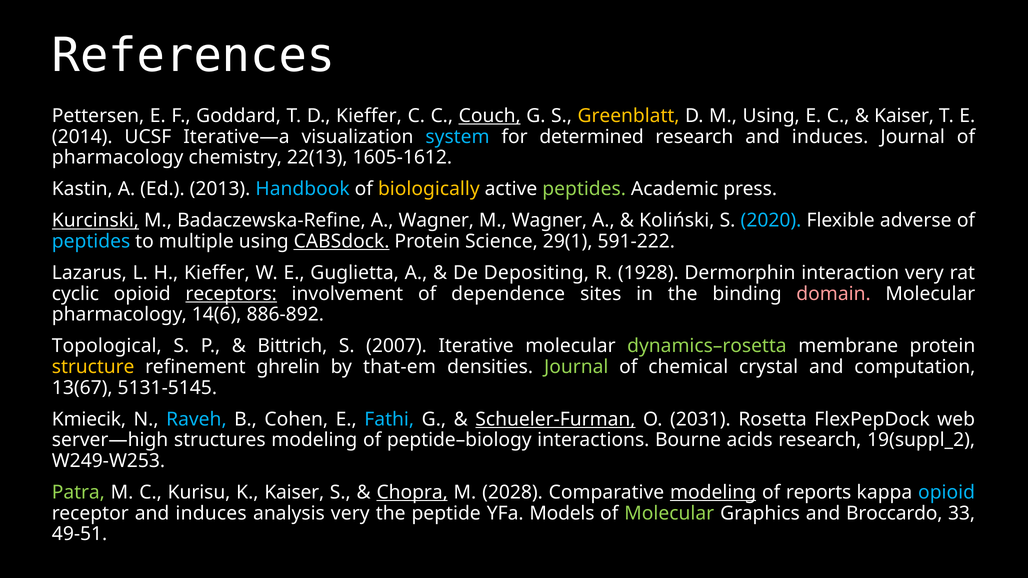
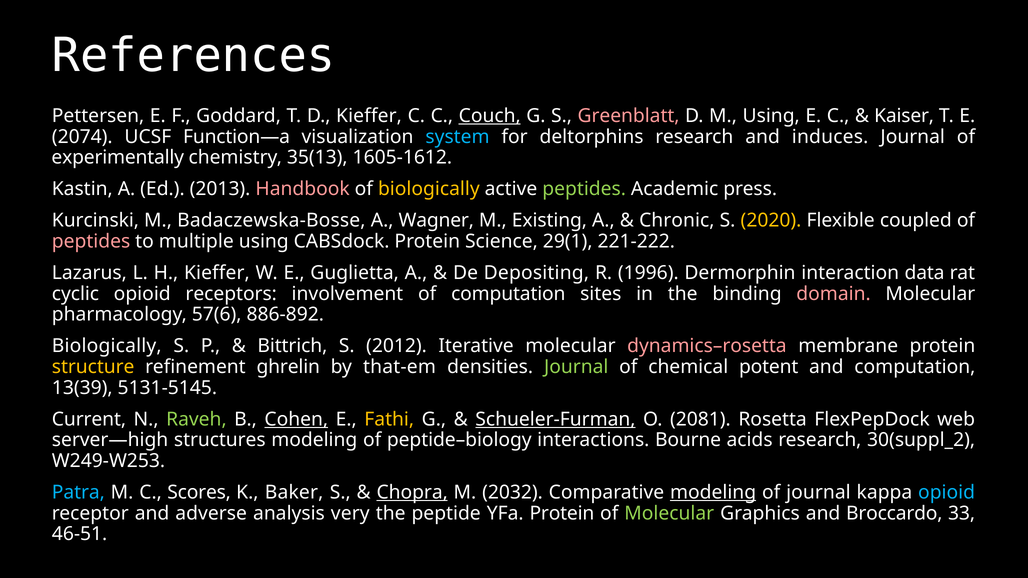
Greenblatt colour: yellow -> pink
2014: 2014 -> 2074
Iterative—a: Iterative—a -> Function—a
determined: determined -> deltorphins
pharmacology at (118, 158): pharmacology -> experimentally
22(13: 22(13 -> 35(13
Handbook colour: light blue -> pink
Kurcinski underline: present -> none
Badaczewska-Refine: Badaczewska-Refine -> Badaczewska-Bosse
M Wagner: Wagner -> Existing
Koliński: Koliński -> Chronic
2020 colour: light blue -> yellow
adverse: adverse -> coupled
peptides at (91, 241) colour: light blue -> pink
CABSdock underline: present -> none
591-222: 591-222 -> 221-222
1928: 1928 -> 1996
interaction very: very -> data
receptors underline: present -> none
of dependence: dependence -> computation
14(6: 14(6 -> 57(6
Topological at (107, 346): Topological -> Biologically
2007: 2007 -> 2012
dynamics–rosetta colour: light green -> pink
crystal: crystal -> potent
13(67: 13(67 -> 13(39
Kmiecik: Kmiecik -> Current
Raveh colour: light blue -> light green
Cohen underline: none -> present
Fathi colour: light blue -> yellow
2031: 2031 -> 2081
19(suppl_2: 19(suppl_2 -> 30(suppl_2
Patra colour: light green -> light blue
Kurisu: Kurisu -> Scores
K Kaiser: Kaiser -> Baker
2028: 2028 -> 2032
of reports: reports -> journal
receptor and induces: induces -> adverse
YFa Models: Models -> Protein
49-51: 49-51 -> 46-51
